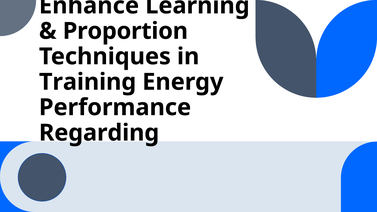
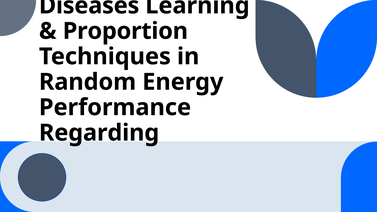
Enhance: Enhance -> Diseases
Training: Training -> Random
